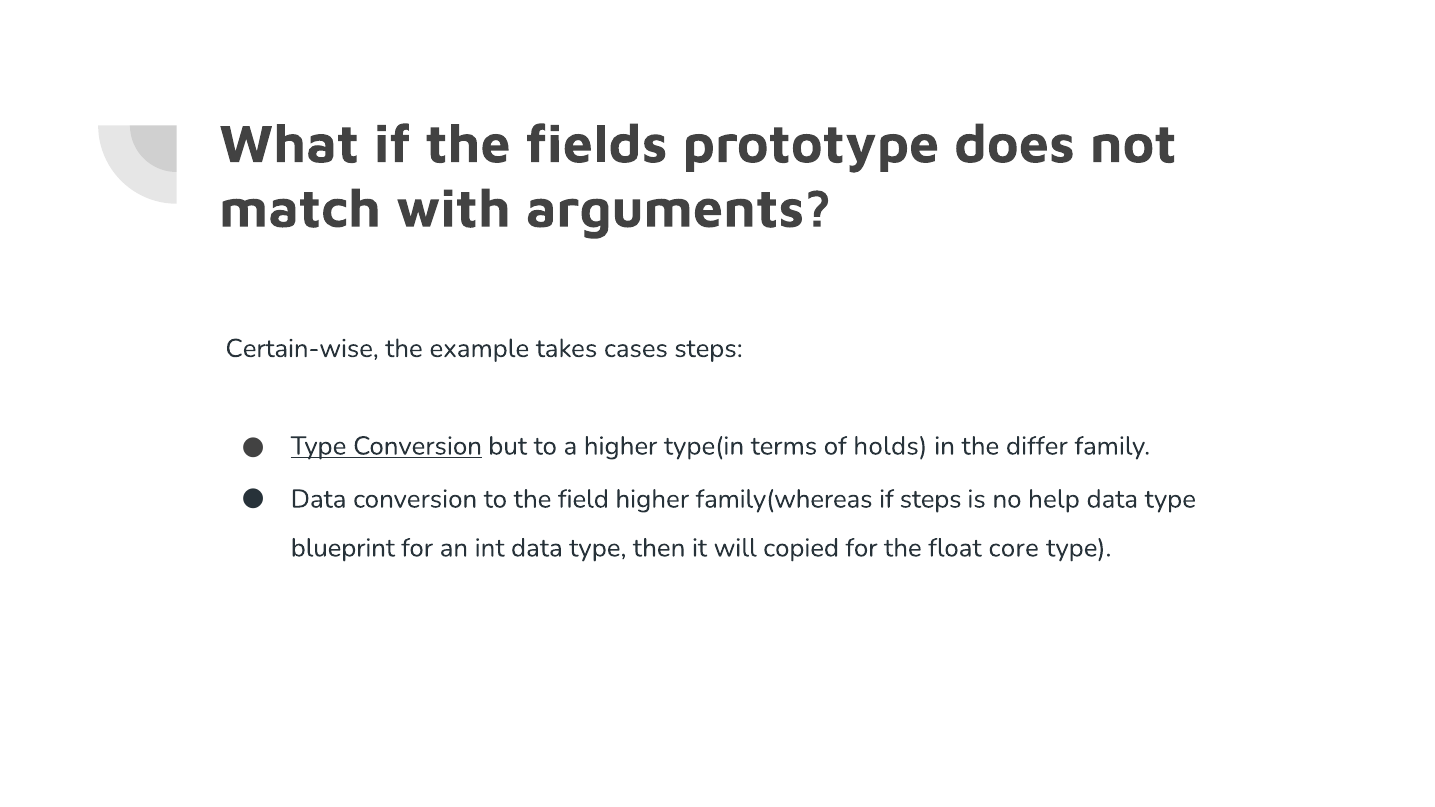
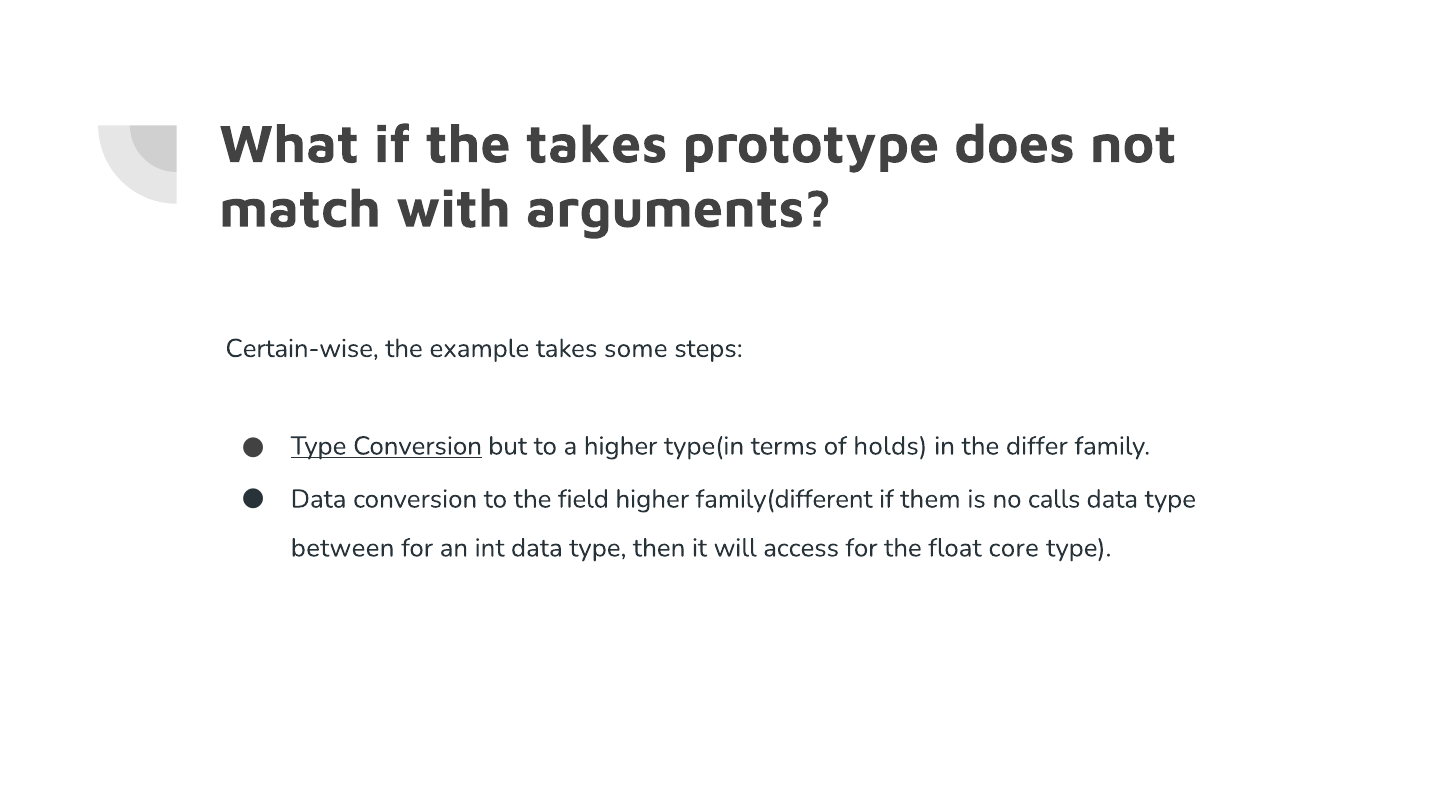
the fields: fields -> takes
cases: cases -> some
family(whereas: family(whereas -> family(different
if steps: steps -> them
help: help -> calls
blueprint: blueprint -> between
copied: copied -> access
